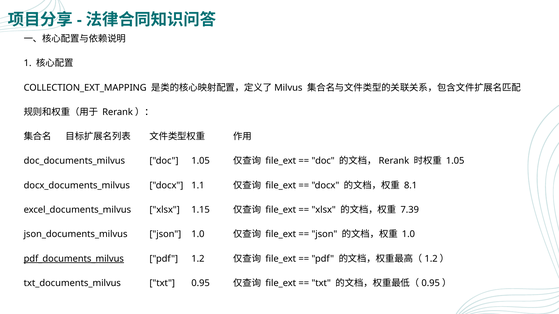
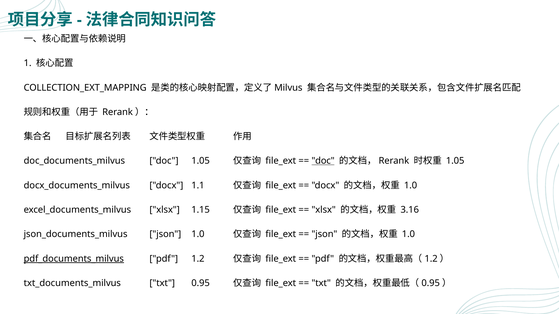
doc at (323, 161) underline: none -> present
8.1 at (411, 186): 8.1 -> 1.0
7.39: 7.39 -> 3.16
